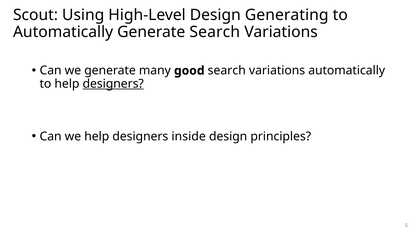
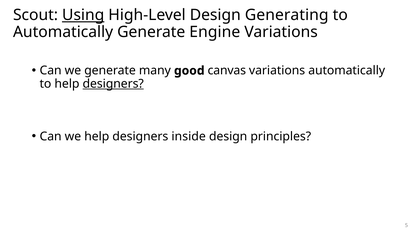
Using underline: none -> present
Generate Search: Search -> Engine
good search: search -> canvas
